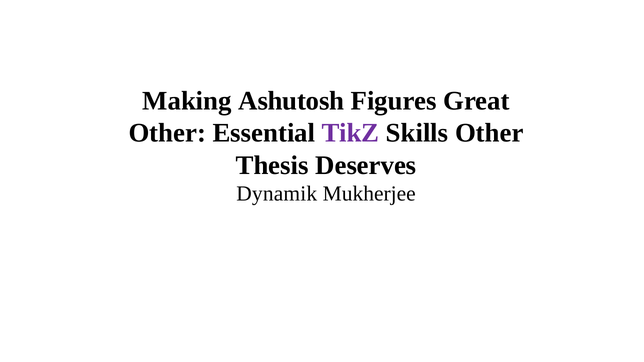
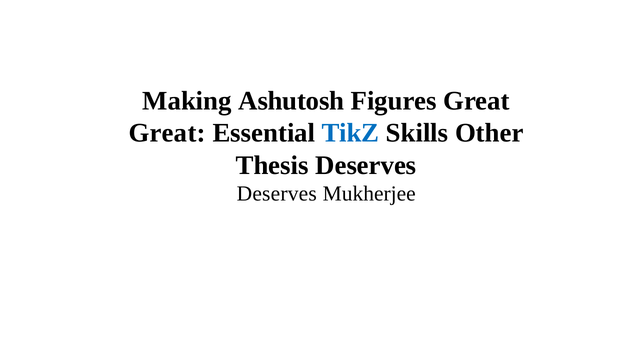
Other at (167, 133): Other -> Great
TikZ colour: purple -> blue
Dynamik at (277, 194): Dynamik -> Deserves
